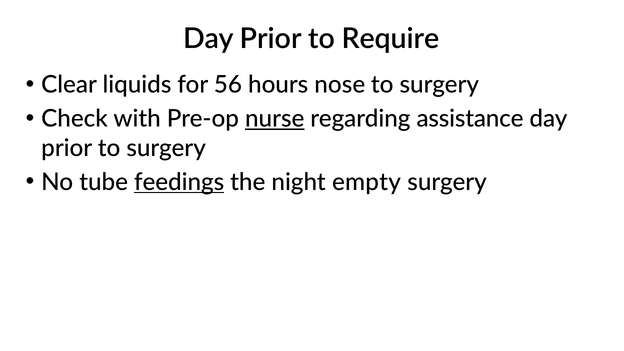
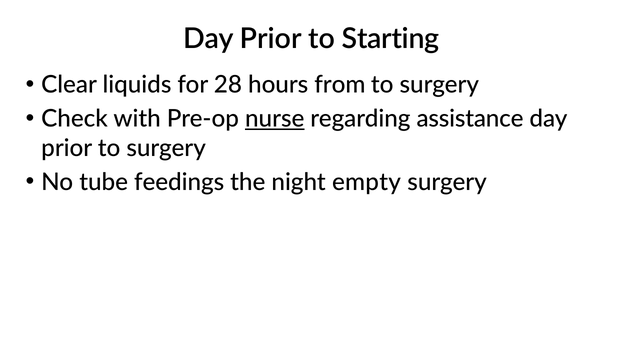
Require: Require -> Starting
56: 56 -> 28
nose: nose -> from
feedings underline: present -> none
